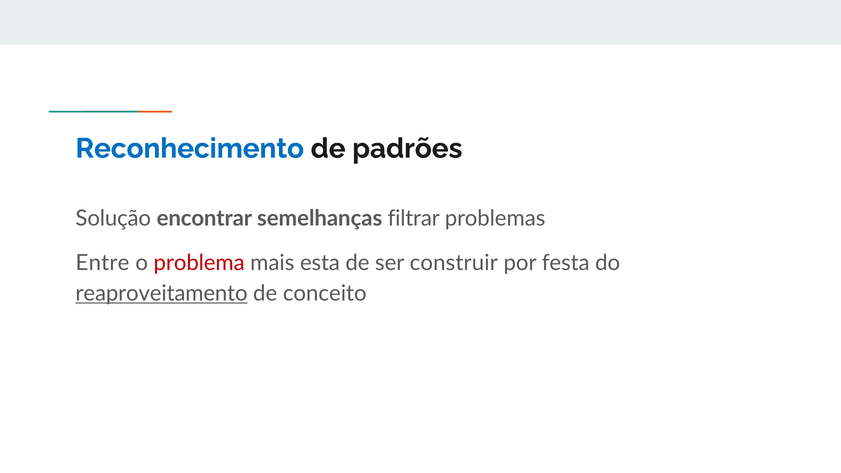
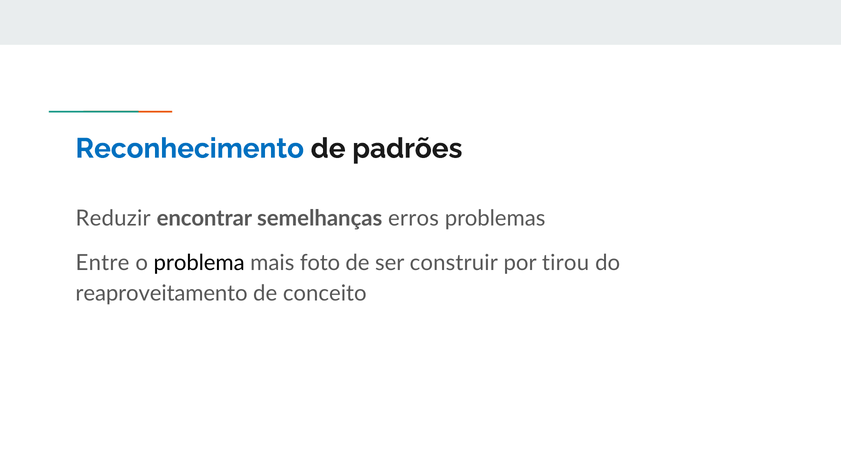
Solução: Solução -> Reduzir
filtrar: filtrar -> erros
problema colour: red -> black
esta: esta -> foto
festa: festa -> tirou
reaproveitamento underline: present -> none
